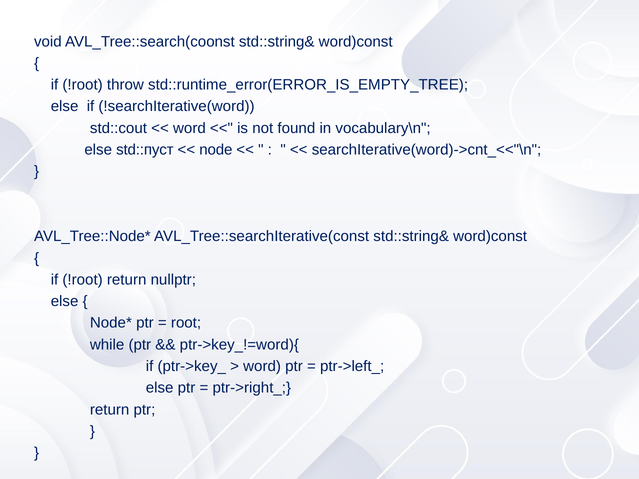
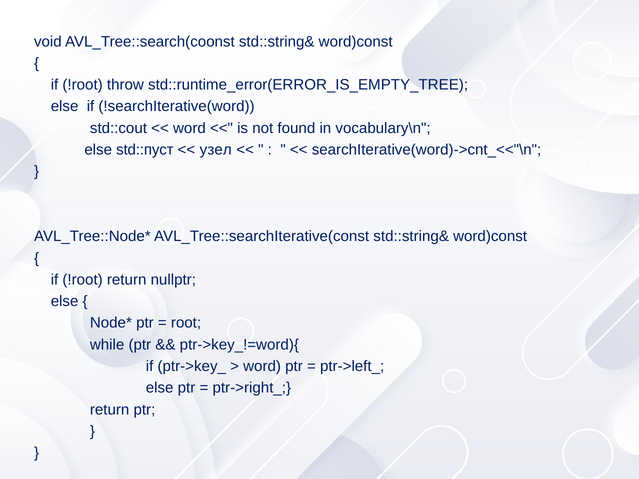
node: node -> узел
